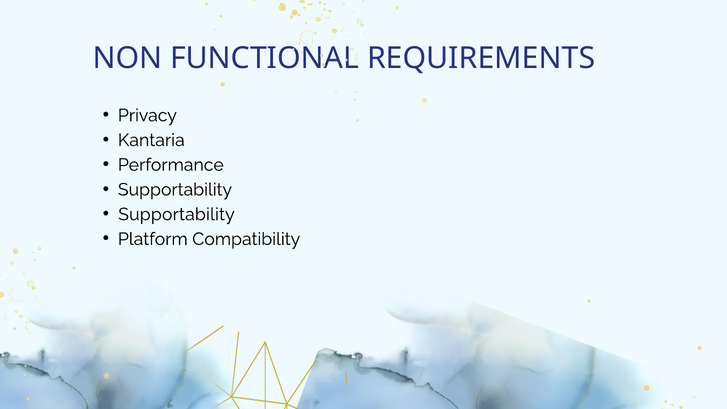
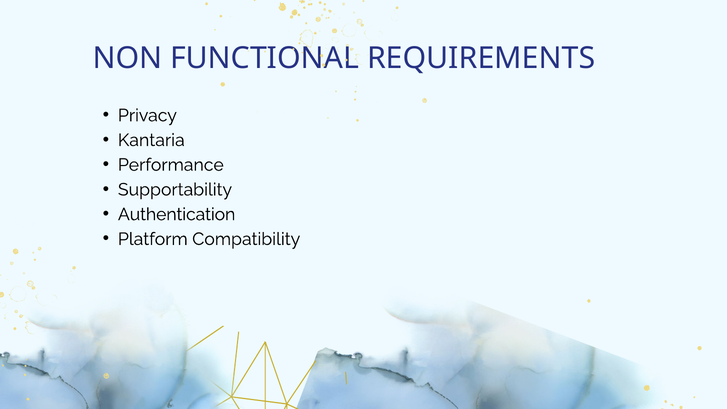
Supportability at (176, 214): Supportability -> Authentication
